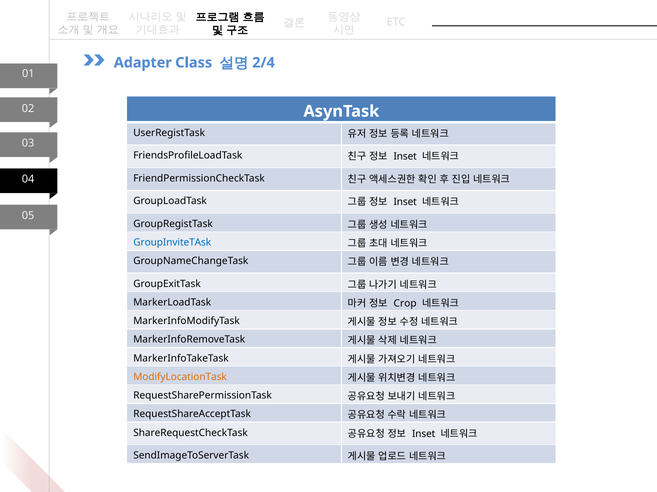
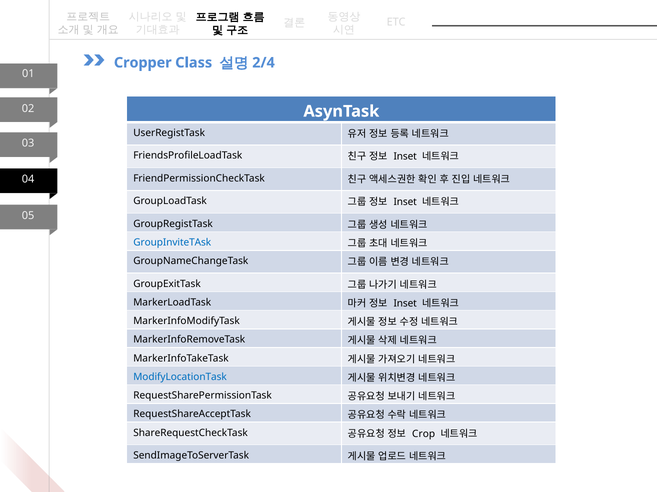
Adapter: Adapter -> Cropper
Crop at (405, 304): Crop -> Inset
ModifyLocationTask colour: orange -> blue
Inset at (424, 434): Inset -> Crop
